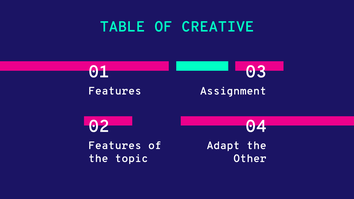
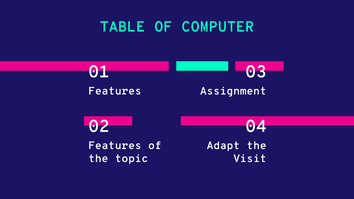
CREATIVE: CREATIVE -> COMPUTER
Other: Other -> Visit
